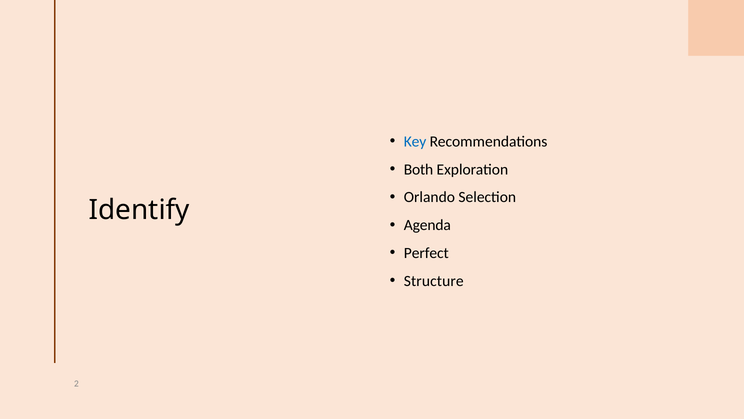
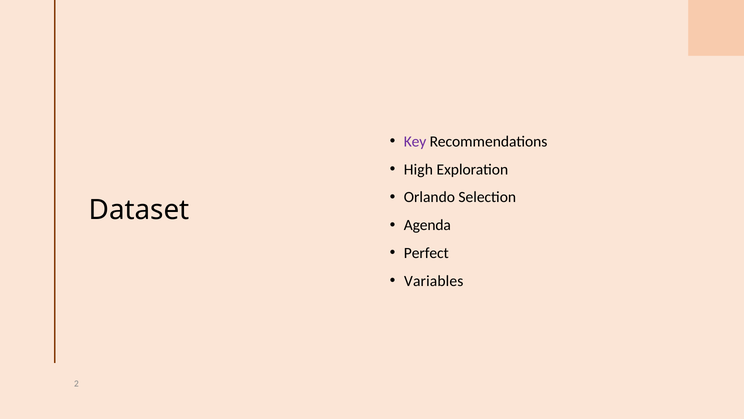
Key colour: blue -> purple
Both: Both -> High
Identify: Identify -> Dataset
Structure: Structure -> Variables
